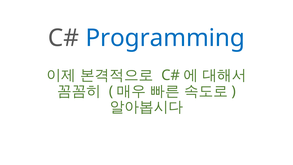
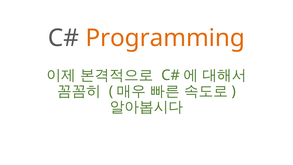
Programming colour: blue -> orange
